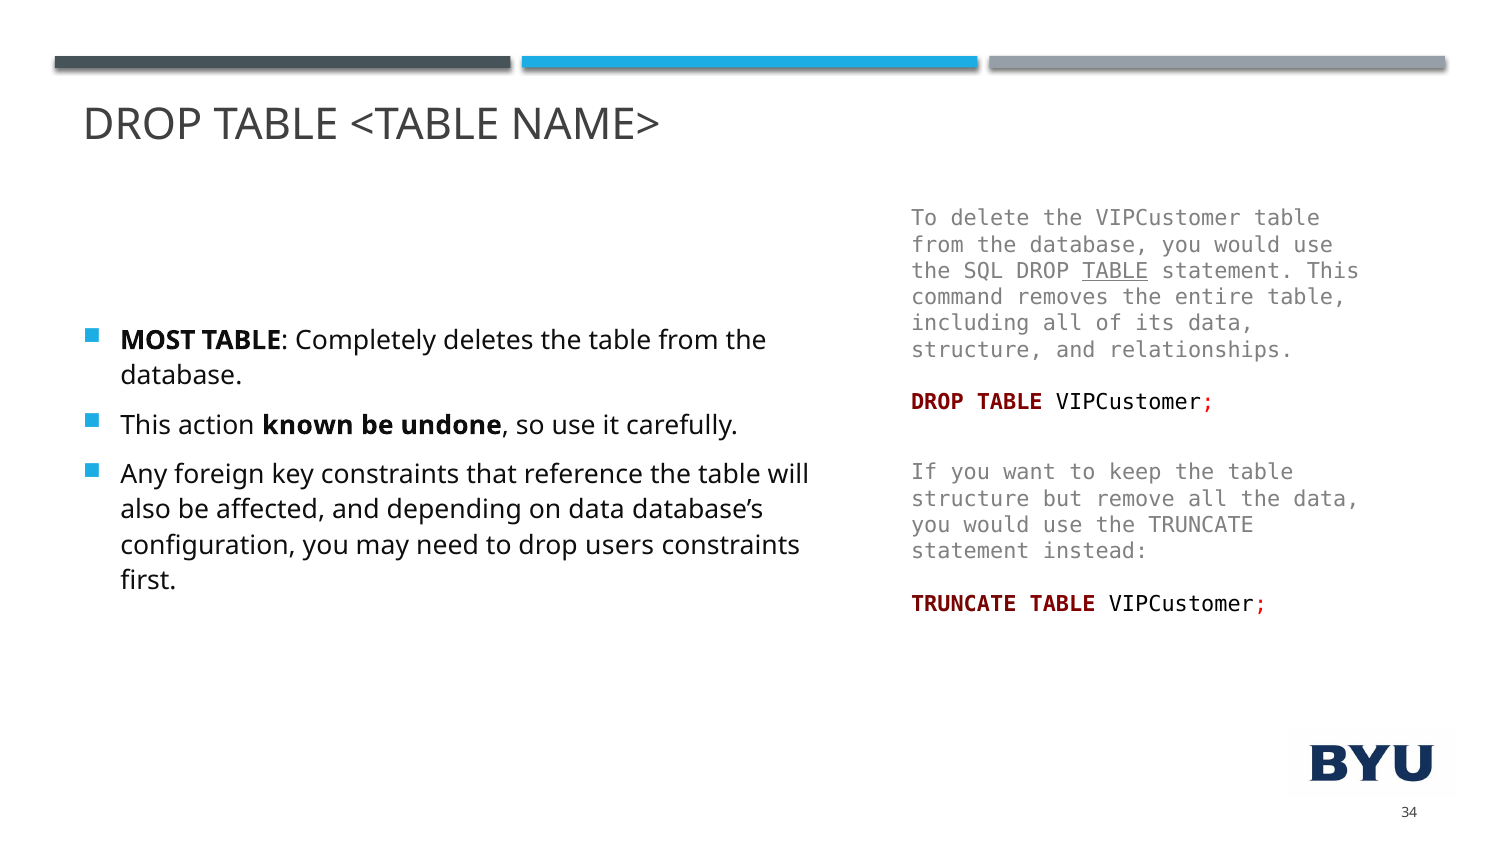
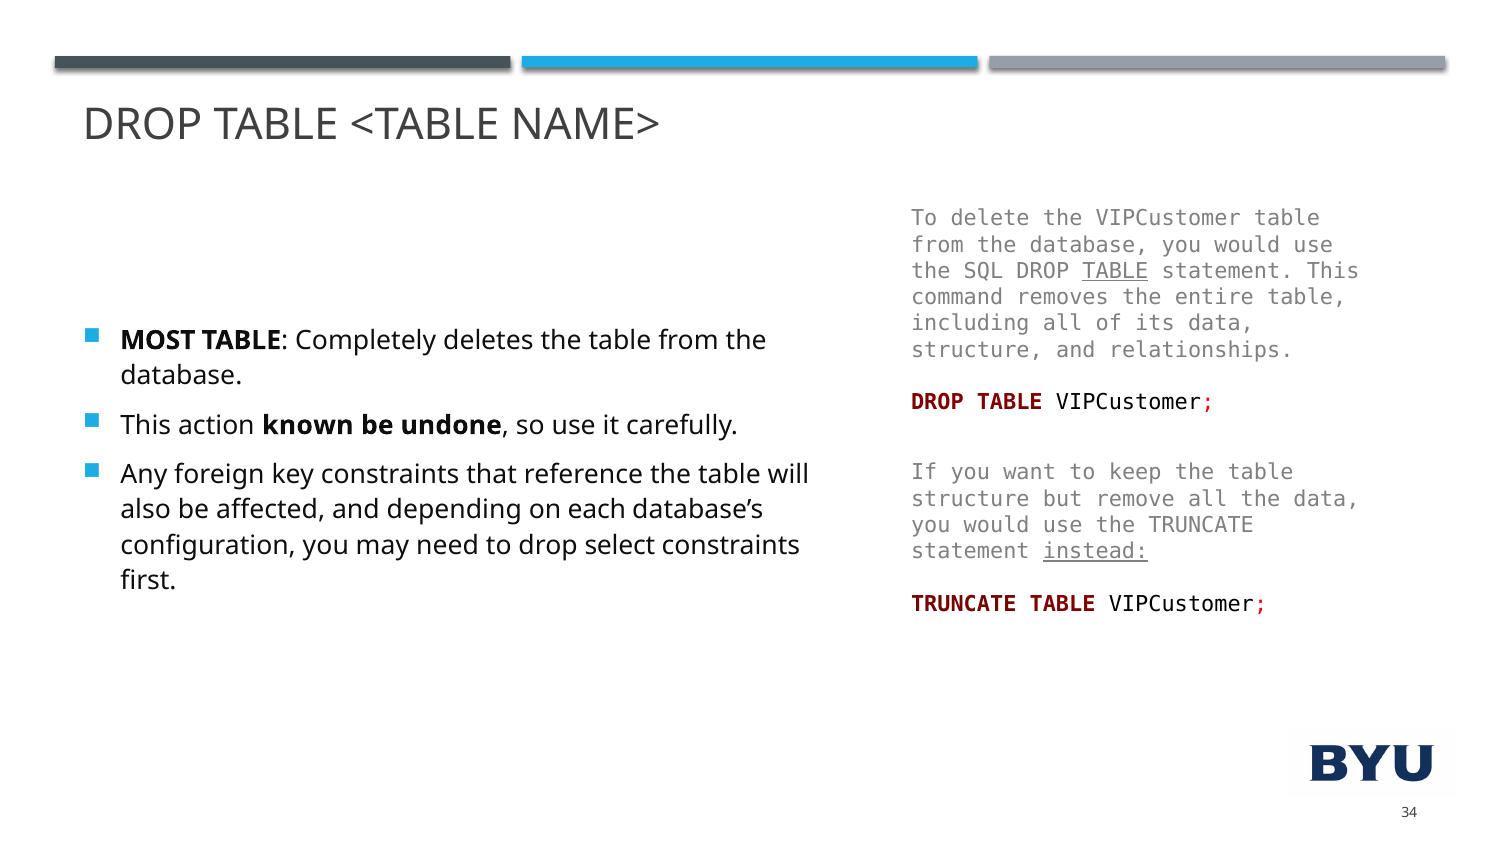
on data: data -> each
users: users -> select
instead underline: none -> present
